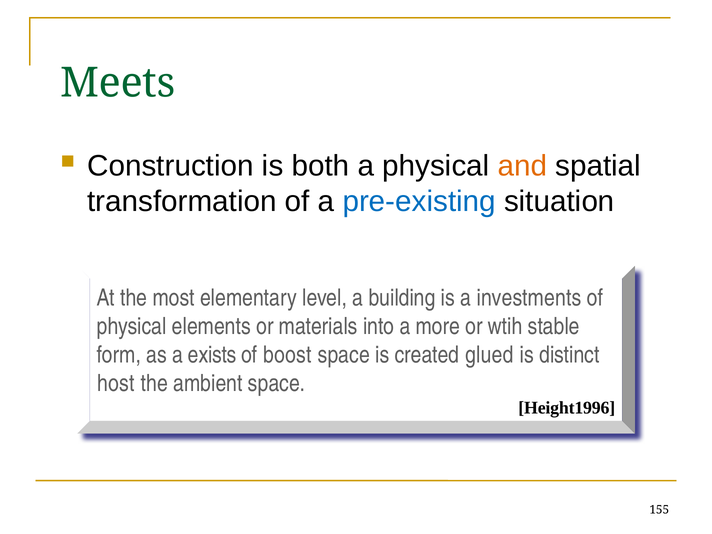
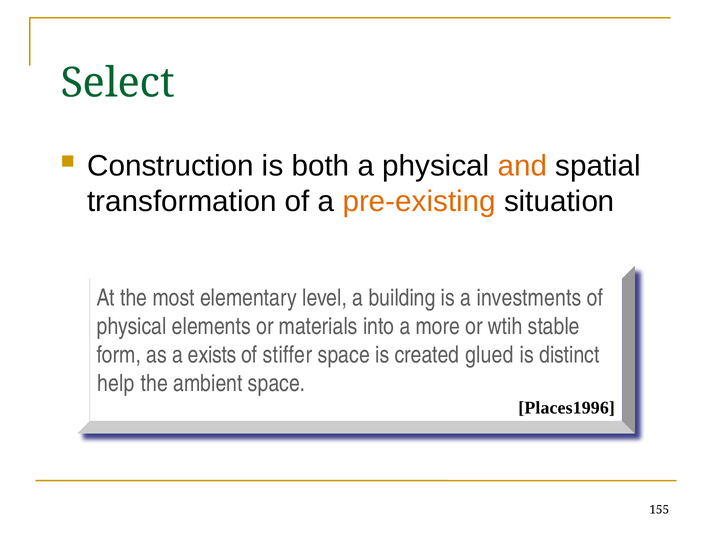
Meets: Meets -> Select
pre-existing colour: blue -> orange
boost: boost -> stiffer
host: host -> help
Height1996: Height1996 -> Places1996
